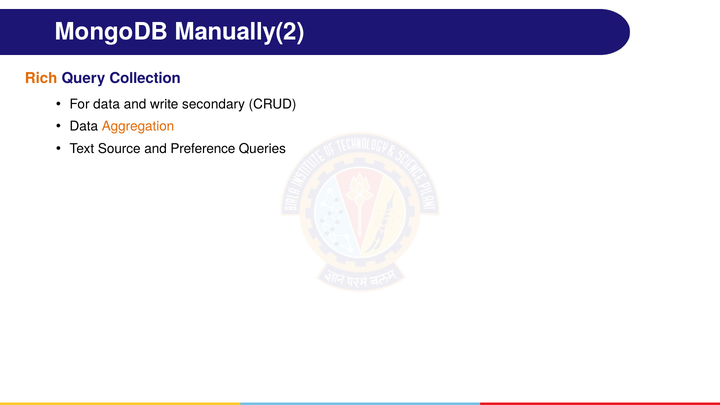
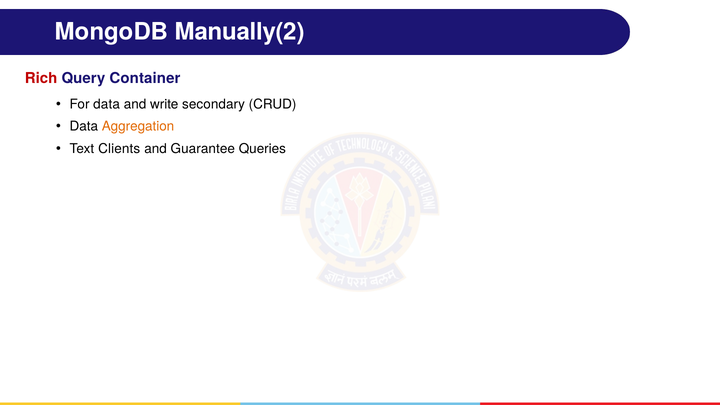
Rich colour: orange -> red
Collection: Collection -> Container
Source: Source -> Clients
Preference: Preference -> Guarantee
